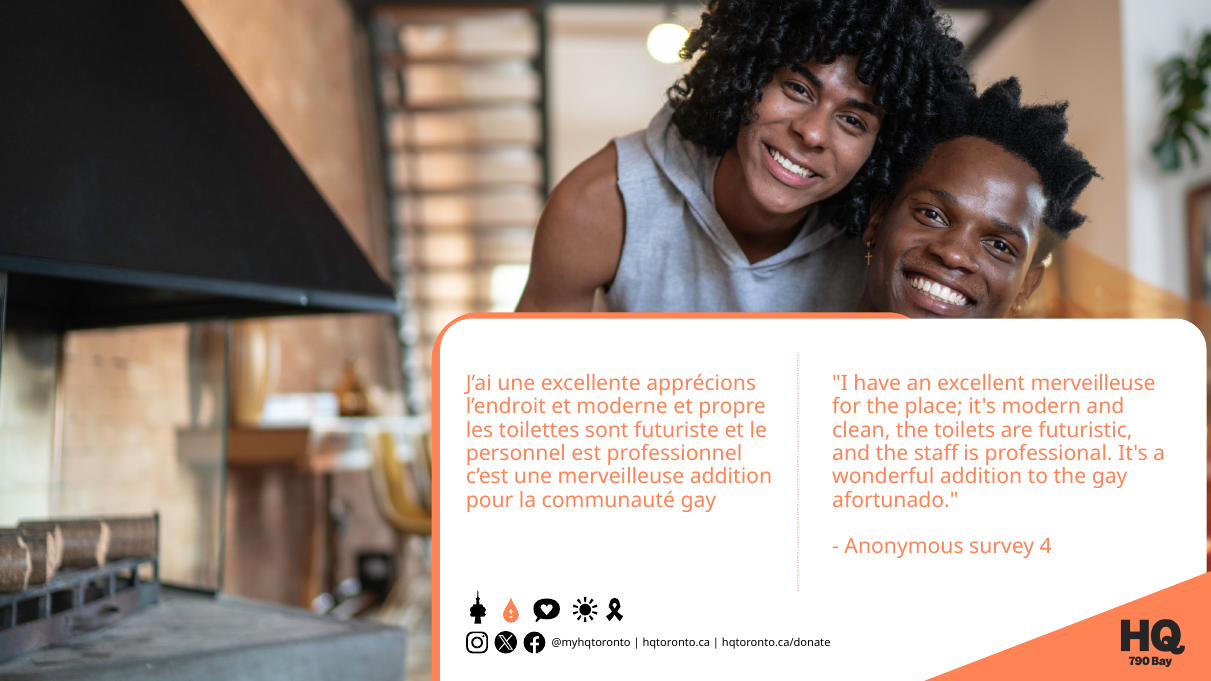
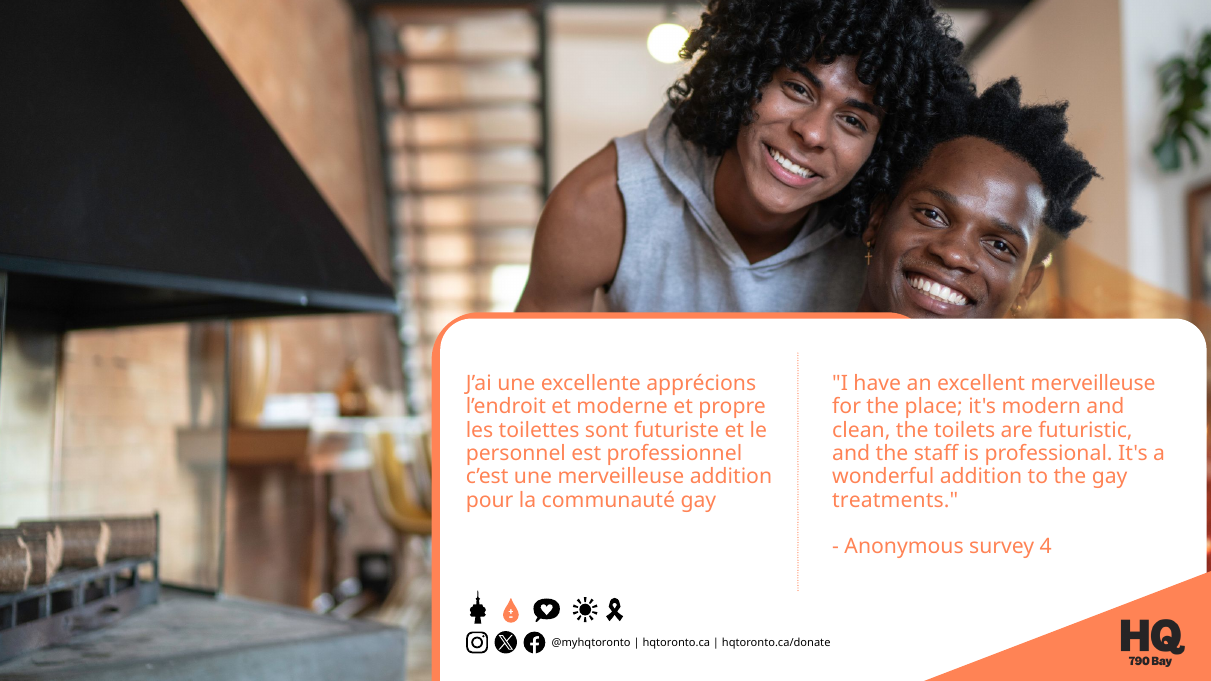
afortunado: afortunado -> treatments
